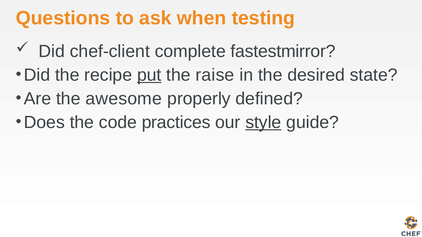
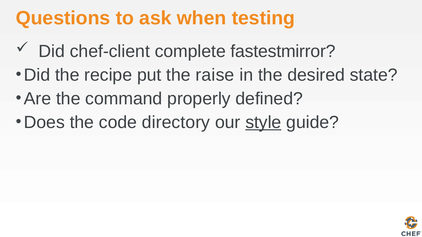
put underline: present -> none
awesome: awesome -> command
practices: practices -> directory
